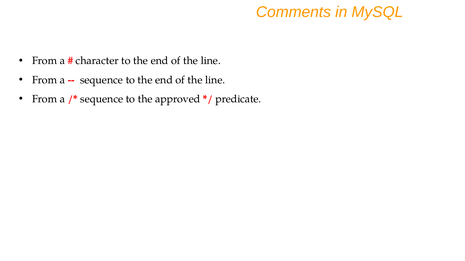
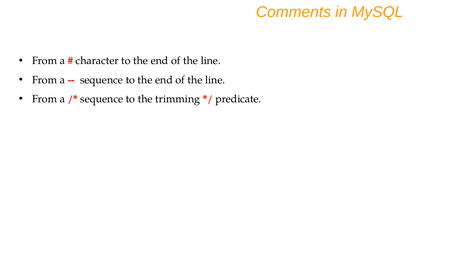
approved: approved -> trimming
